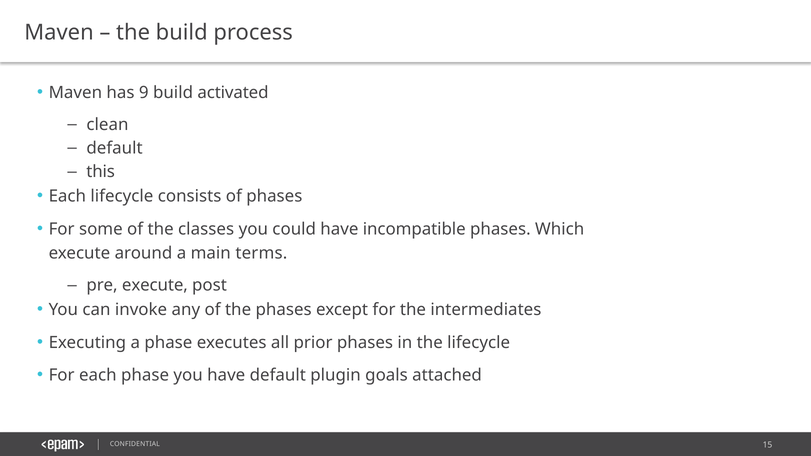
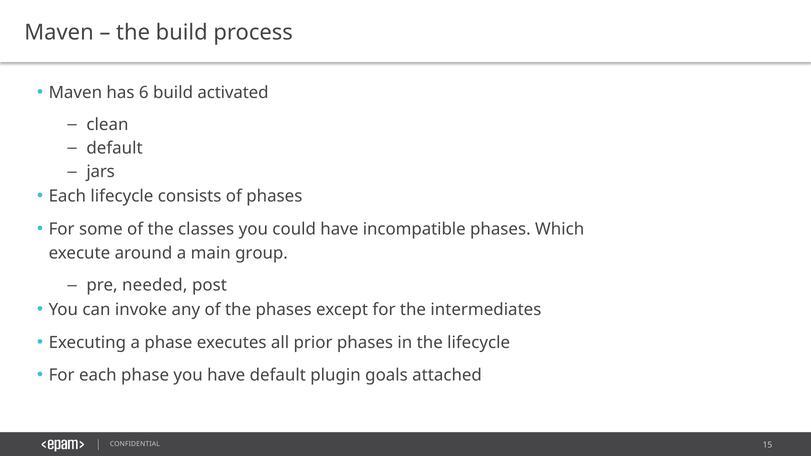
9: 9 -> 6
this: this -> jars
terms: terms -> group
pre execute: execute -> needed
